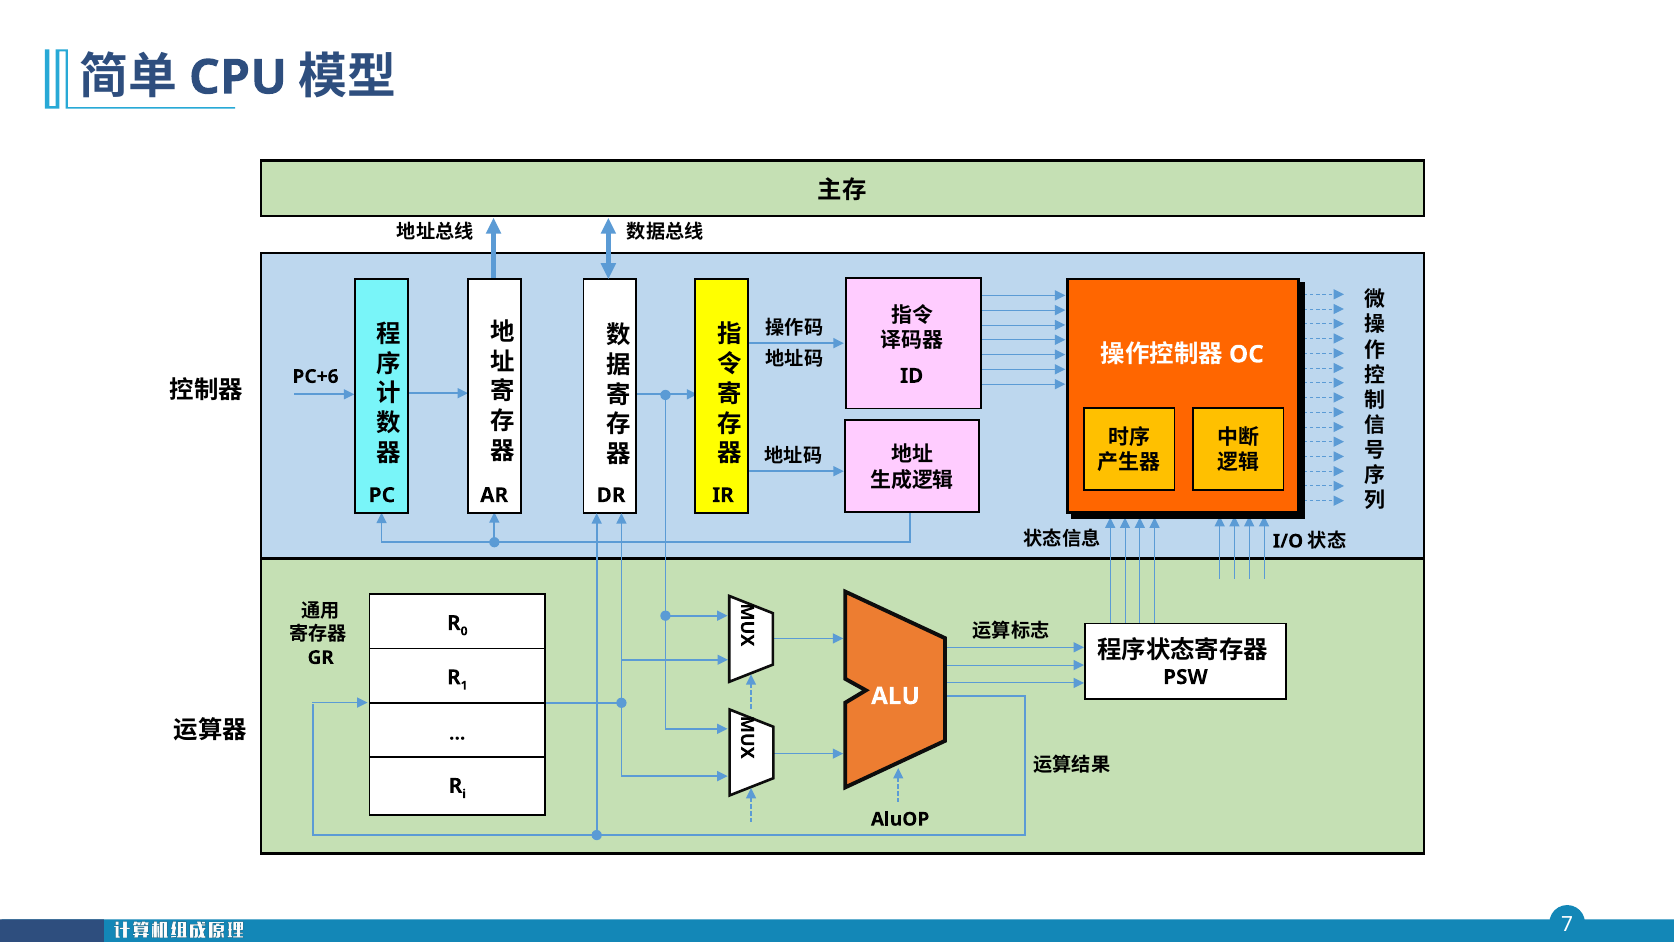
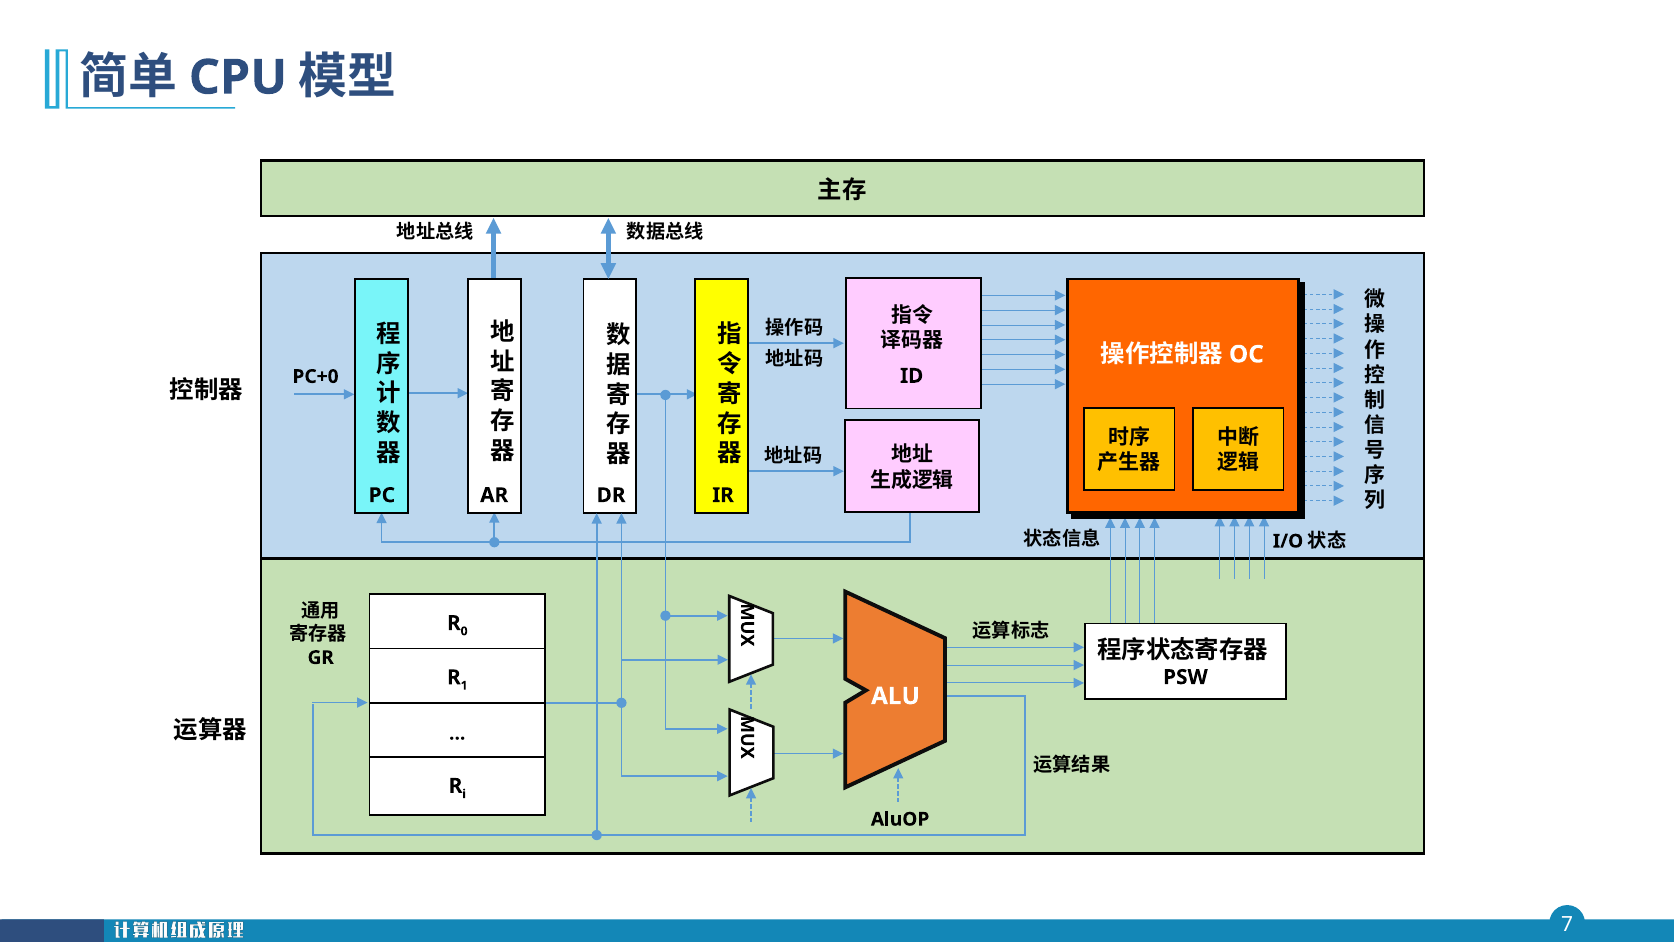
PC+6: PC+6 -> PC+0
